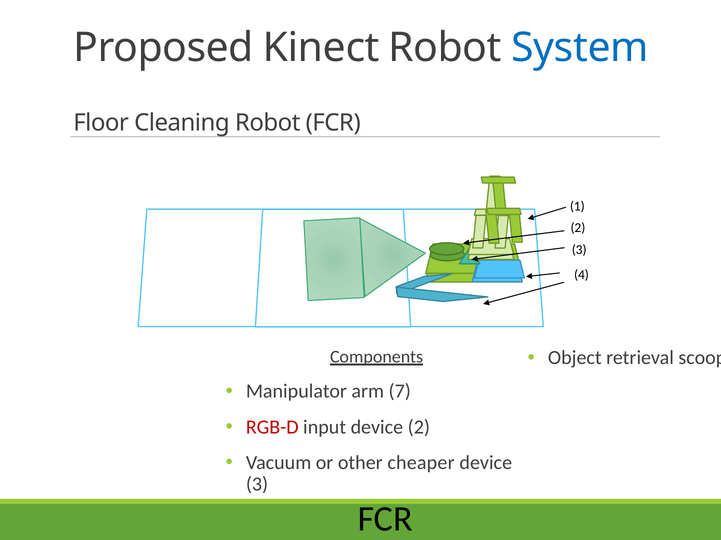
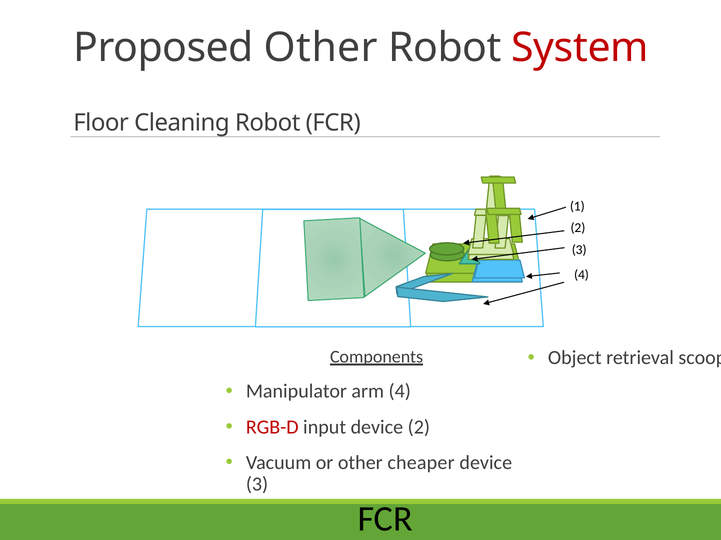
Proposed Kinect: Kinect -> Other
System colour: blue -> red
arm 7: 7 -> 4
